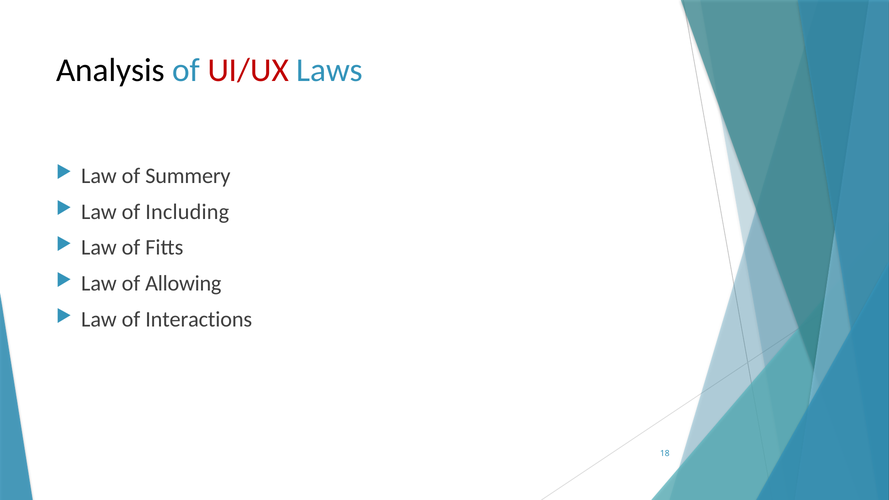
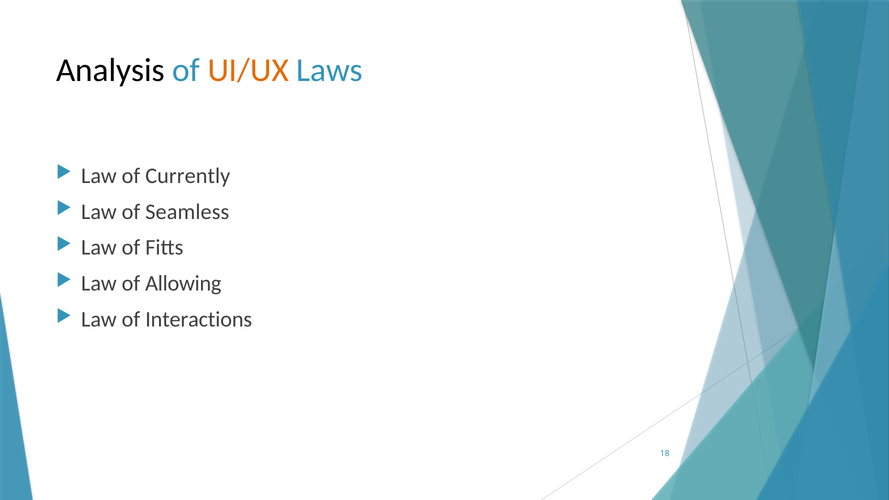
UI/UX colour: red -> orange
Summery: Summery -> Currently
Including: Including -> Seamless
